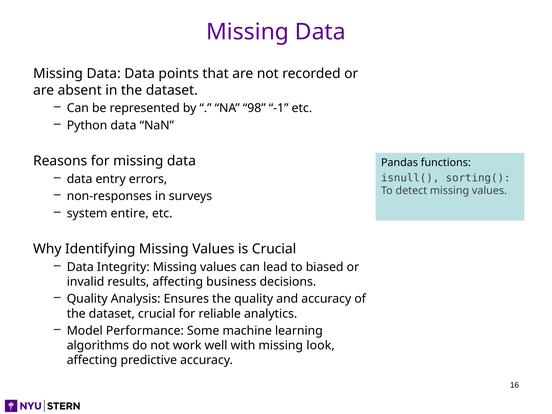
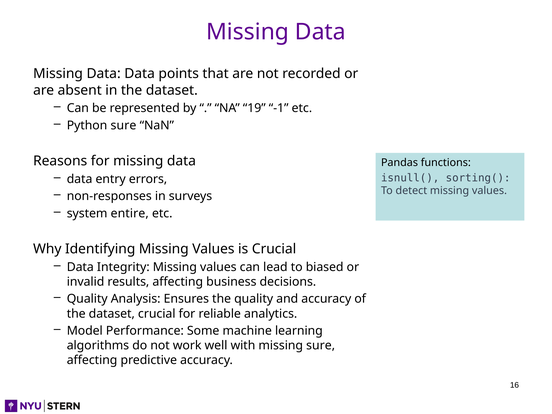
98: 98 -> 19
Python data: data -> sure
missing look: look -> sure
